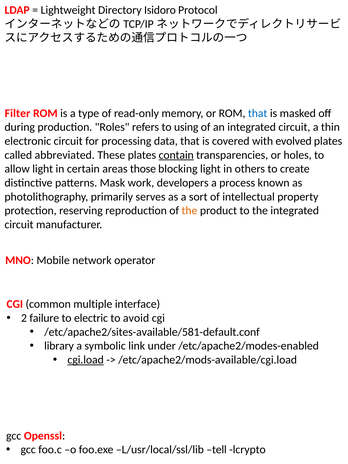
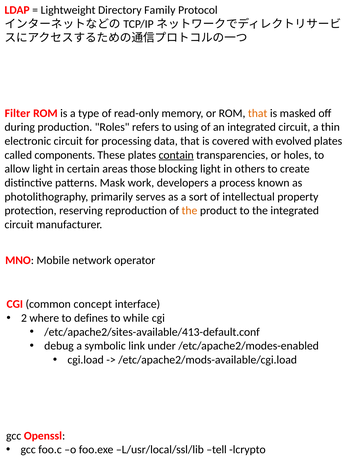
Isidoro: Isidoro -> Family
that at (258, 113) colour: blue -> orange
abbreviated: abbreviated -> components
multiple: multiple -> concept
failure: failure -> where
electric: electric -> defines
avoid: avoid -> while
/etc/apache2/sites-available/581-default.conf: /etc/apache2/sites-available/581-default.conf -> /etc/apache2/sites-available/413-default.conf
library: library -> debug
cgi.load underline: present -> none
